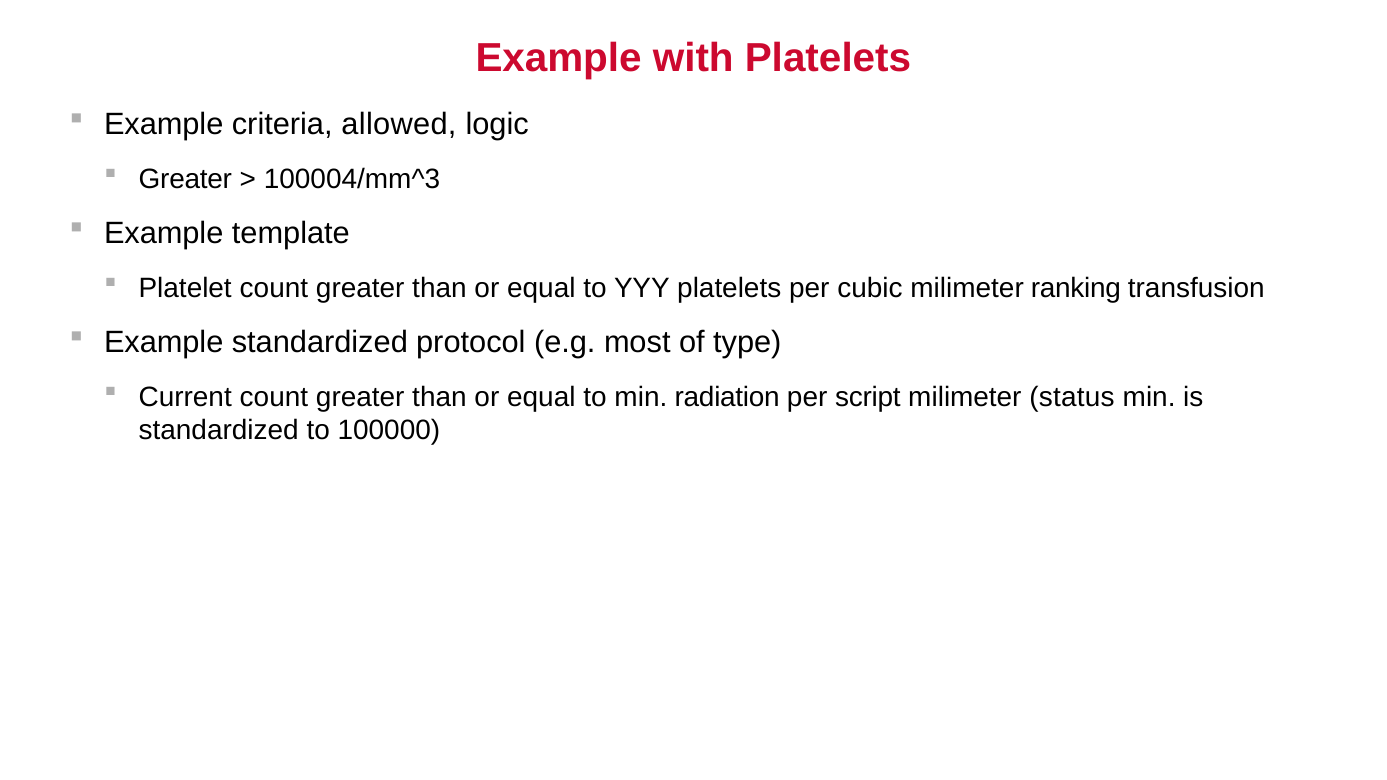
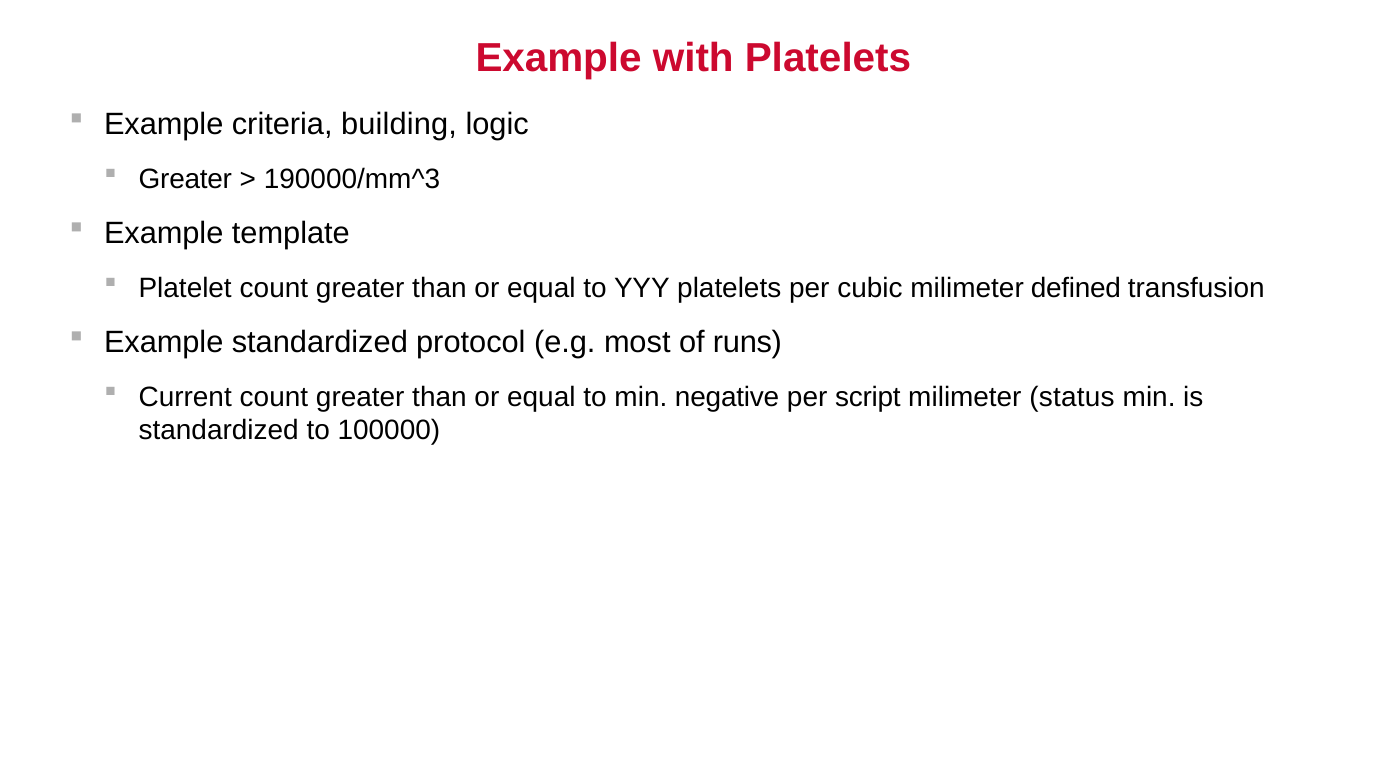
allowed: allowed -> building
100004/mm^3: 100004/mm^3 -> 190000/mm^3
ranking: ranking -> defined
type: type -> runs
radiation: radiation -> negative
